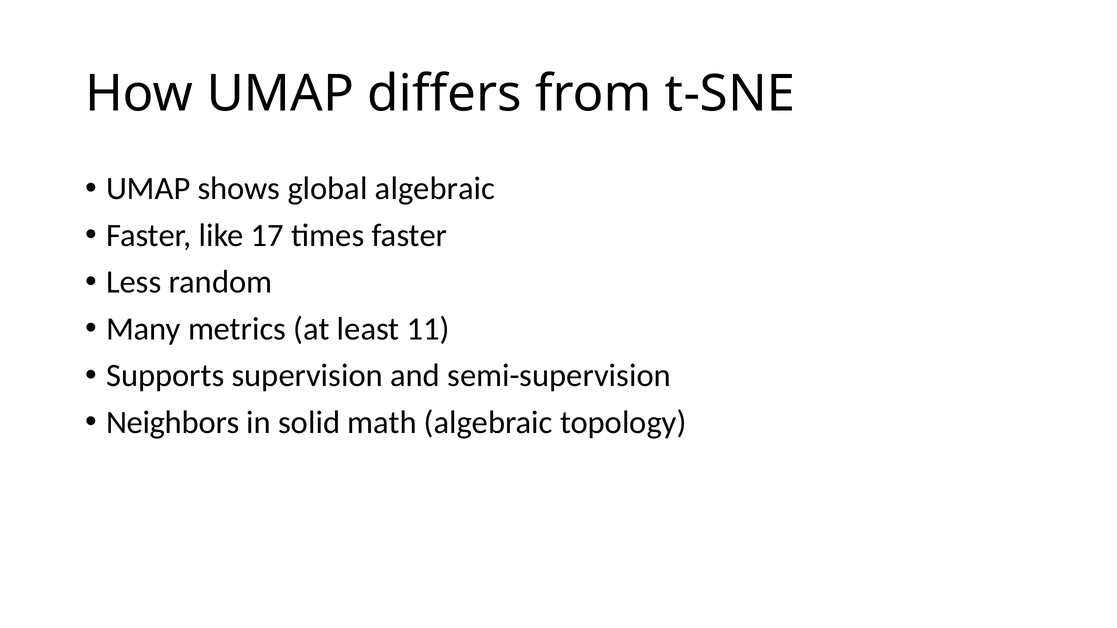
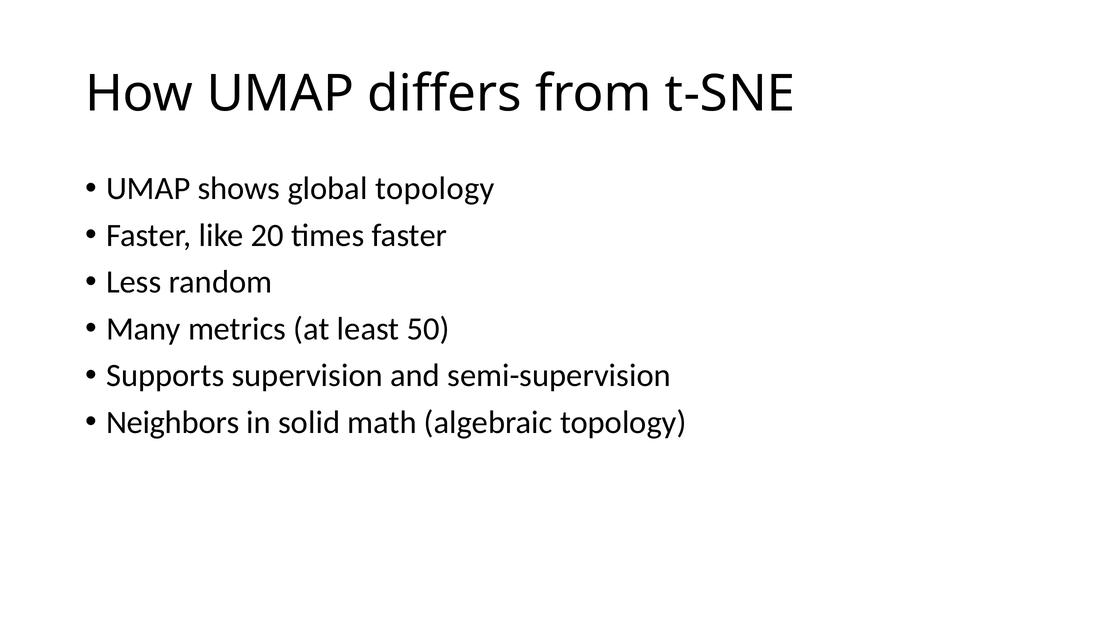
global algebraic: algebraic -> topology
17: 17 -> 20
11: 11 -> 50
